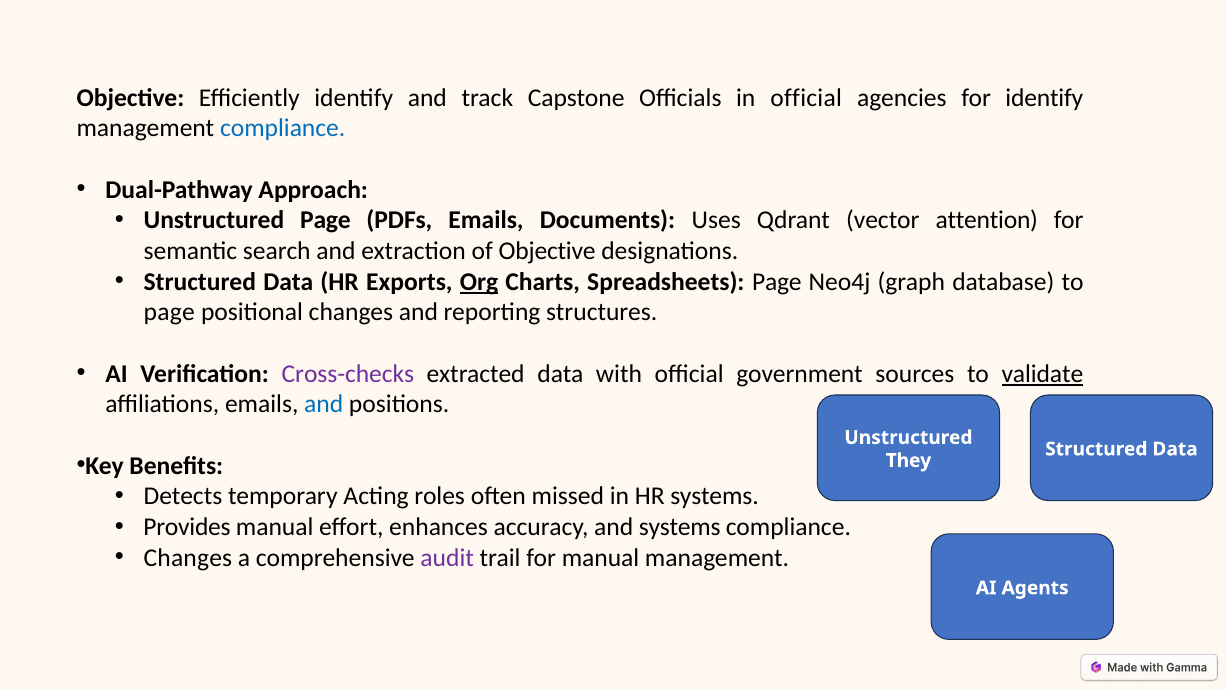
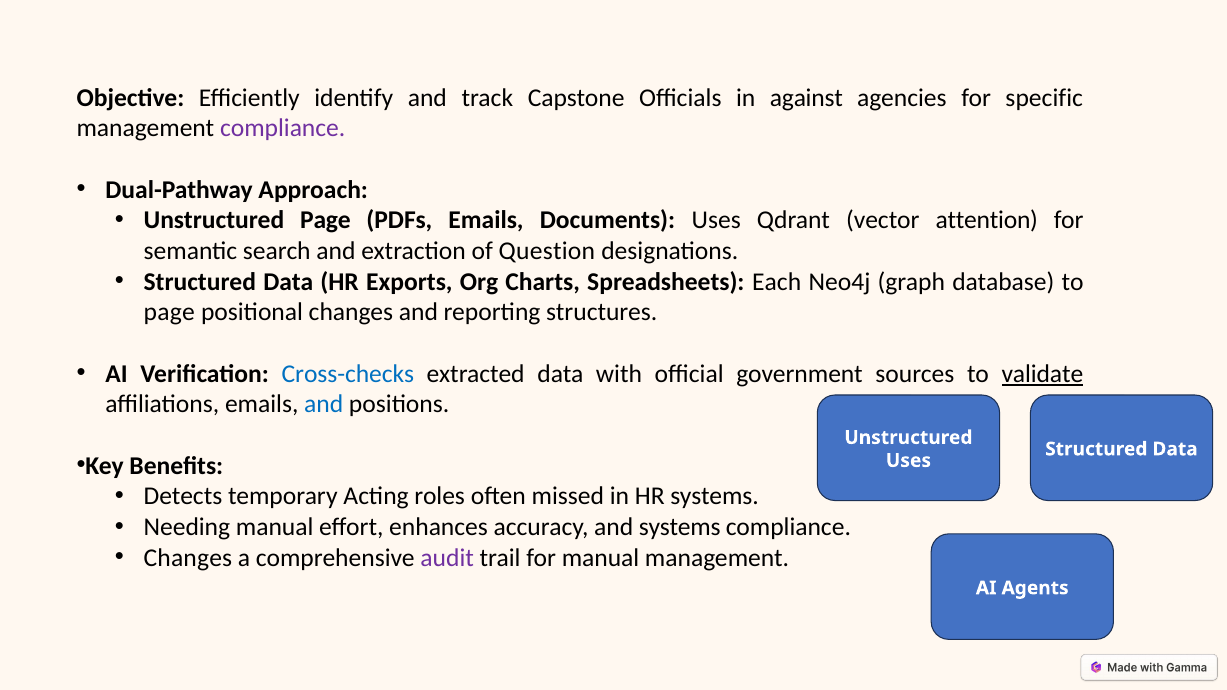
in official: official -> against
for identify: identify -> specific
compliance at (283, 128) colour: blue -> purple
of Objective: Objective -> Question
Org underline: present -> none
Spreadsheets Page: Page -> Each
Cross-checks colour: purple -> blue
They at (908, 461): They -> Uses
Provides: Provides -> Needing
